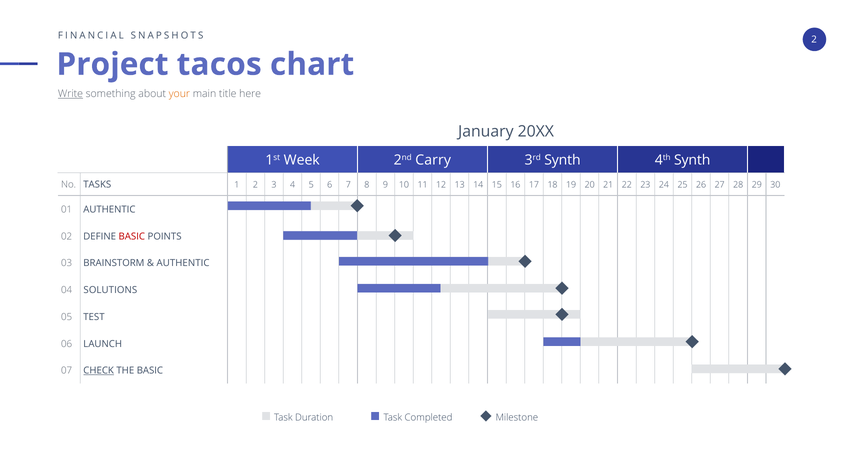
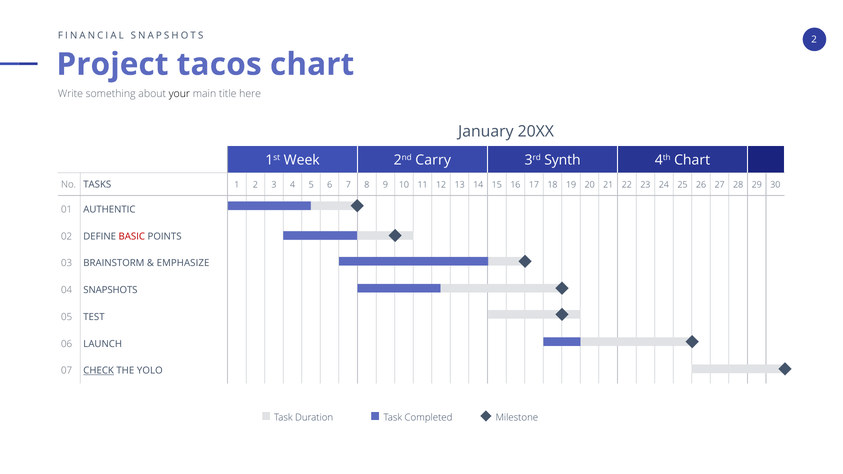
Write underline: present -> none
your colour: orange -> black
4th Synth: Synth -> Chart
AUTHENTIC at (183, 263): AUTHENTIC -> EMPHASIZE
04 SOLUTIONS: SOLUTIONS -> SNAPSHOTS
THE BASIC: BASIC -> YOLO
